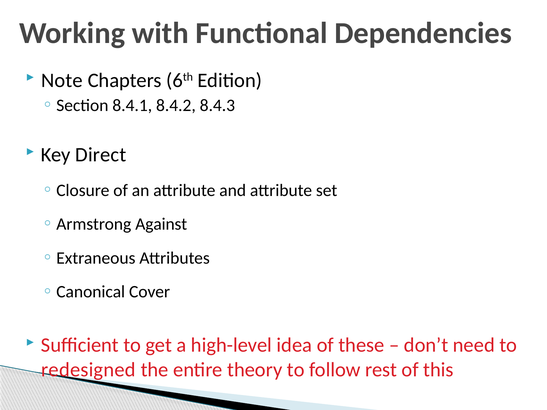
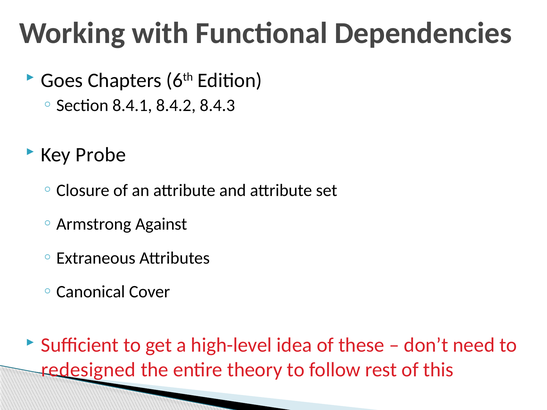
Note: Note -> Goes
Direct: Direct -> Probe
